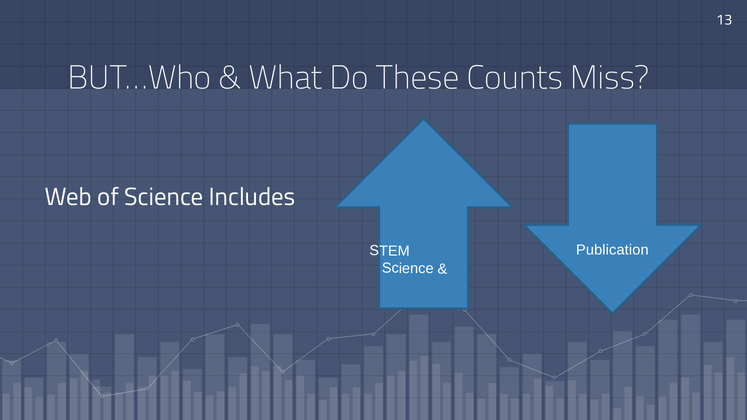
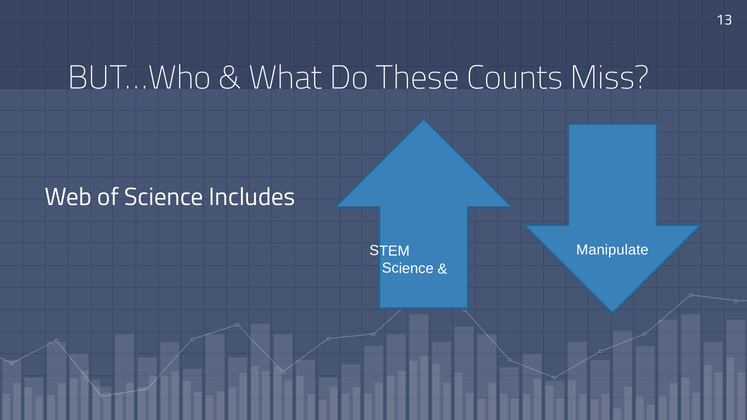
Publication: Publication -> Manipulate
